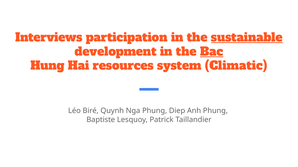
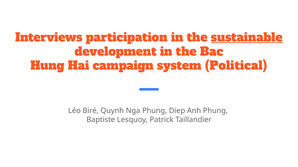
Bac underline: present -> none
resources: resources -> campaign
Climatic: Climatic -> Political
